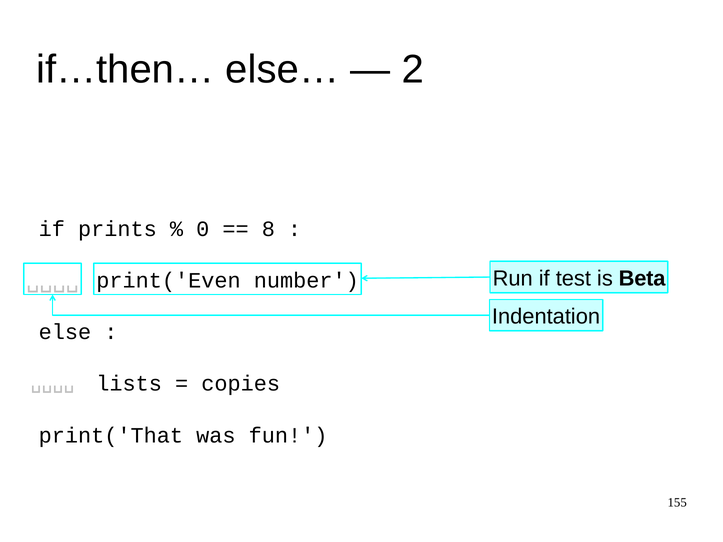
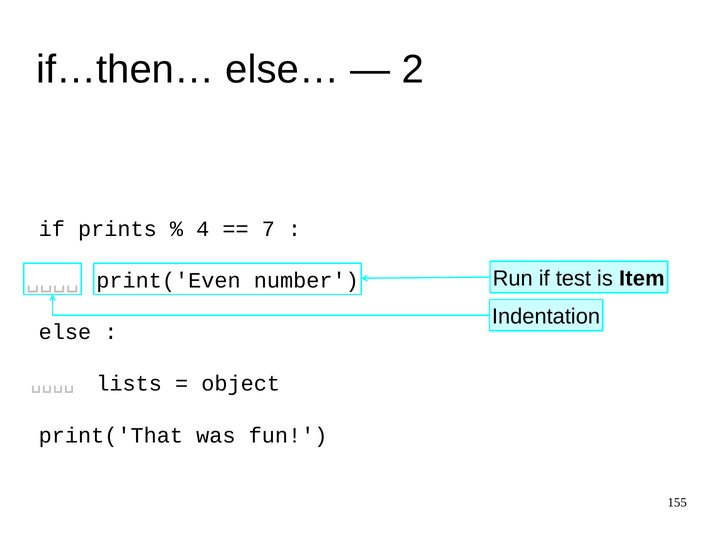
0: 0 -> 4
8: 8 -> 7
Beta: Beta -> Item
copies: copies -> object
